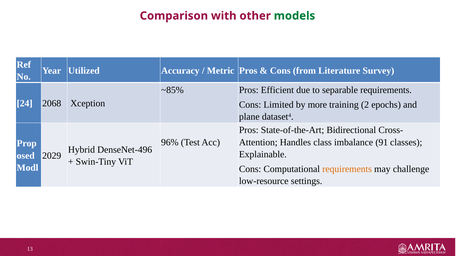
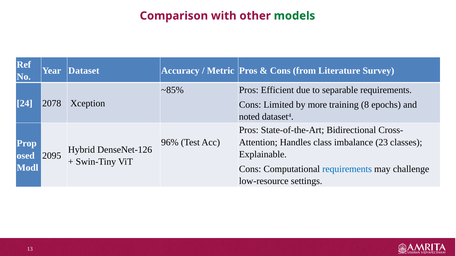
Utilized: Utilized -> Dataset
2068: 2068 -> 2078
2: 2 -> 8
plane: plane -> noted
91: 91 -> 23
DenseNet-496: DenseNet-496 -> DenseNet-126
2029: 2029 -> 2095
requirements at (347, 169) colour: orange -> blue
